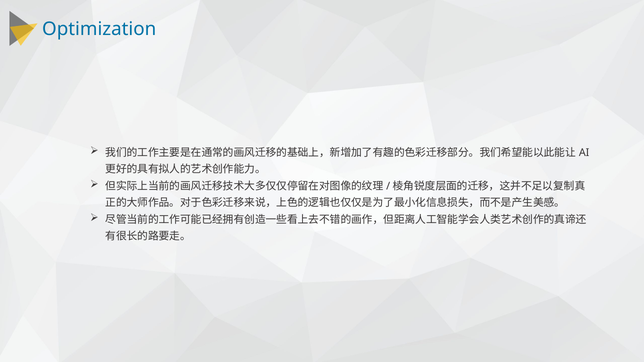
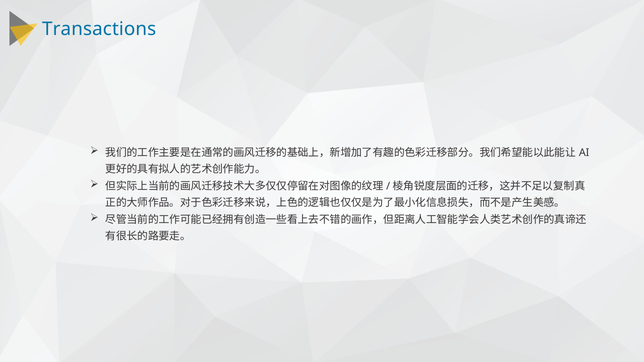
Optimization: Optimization -> Transactions
